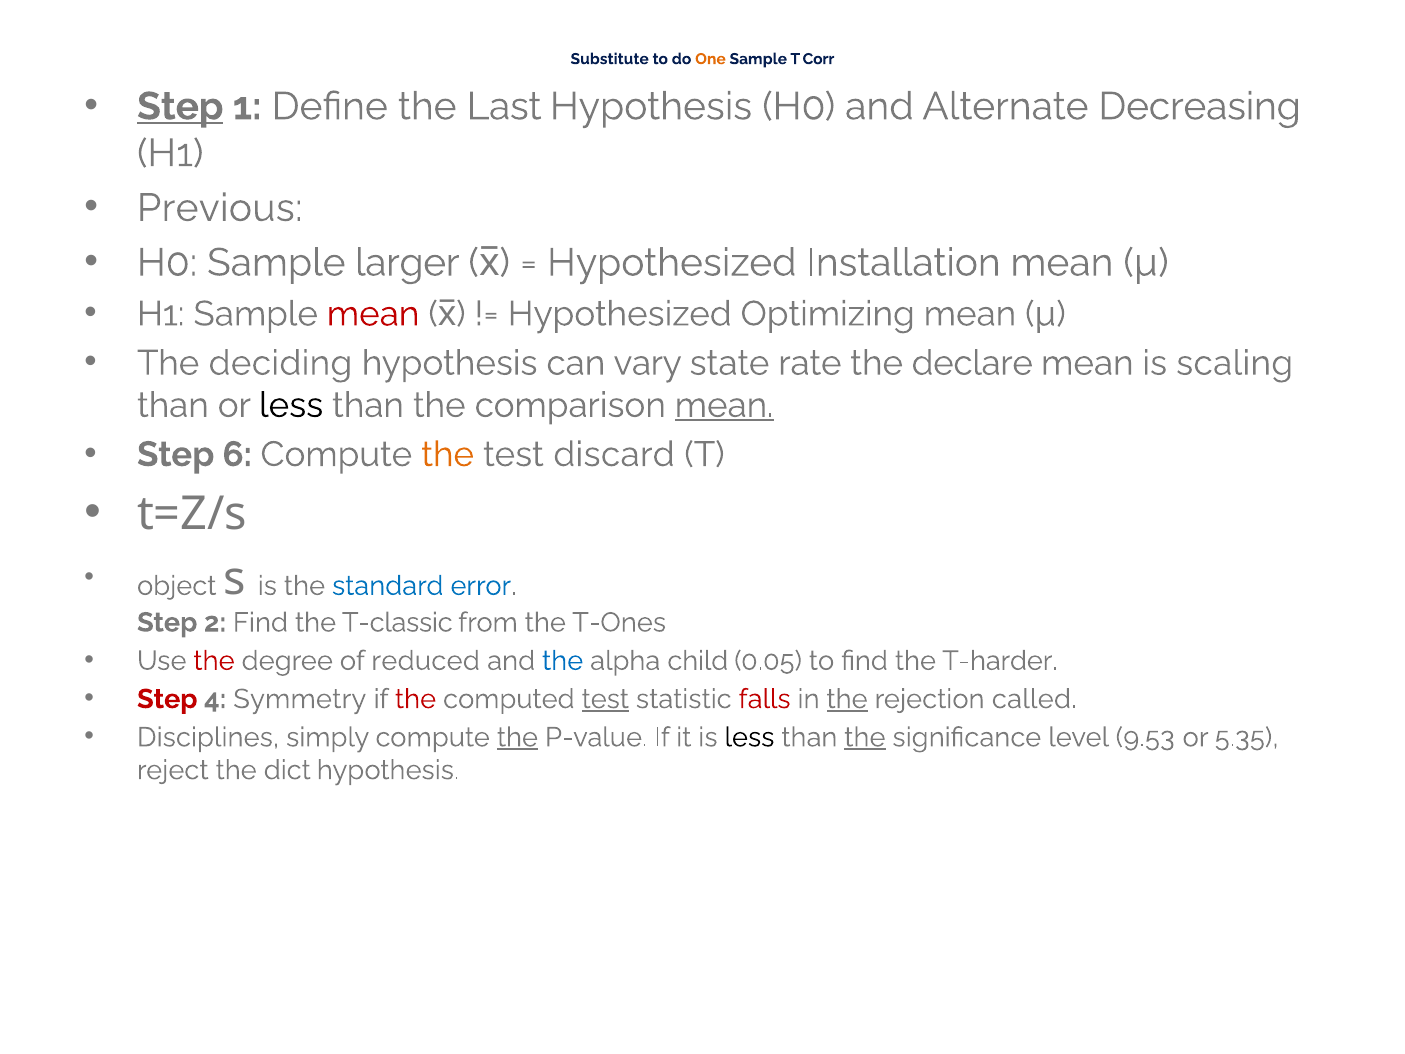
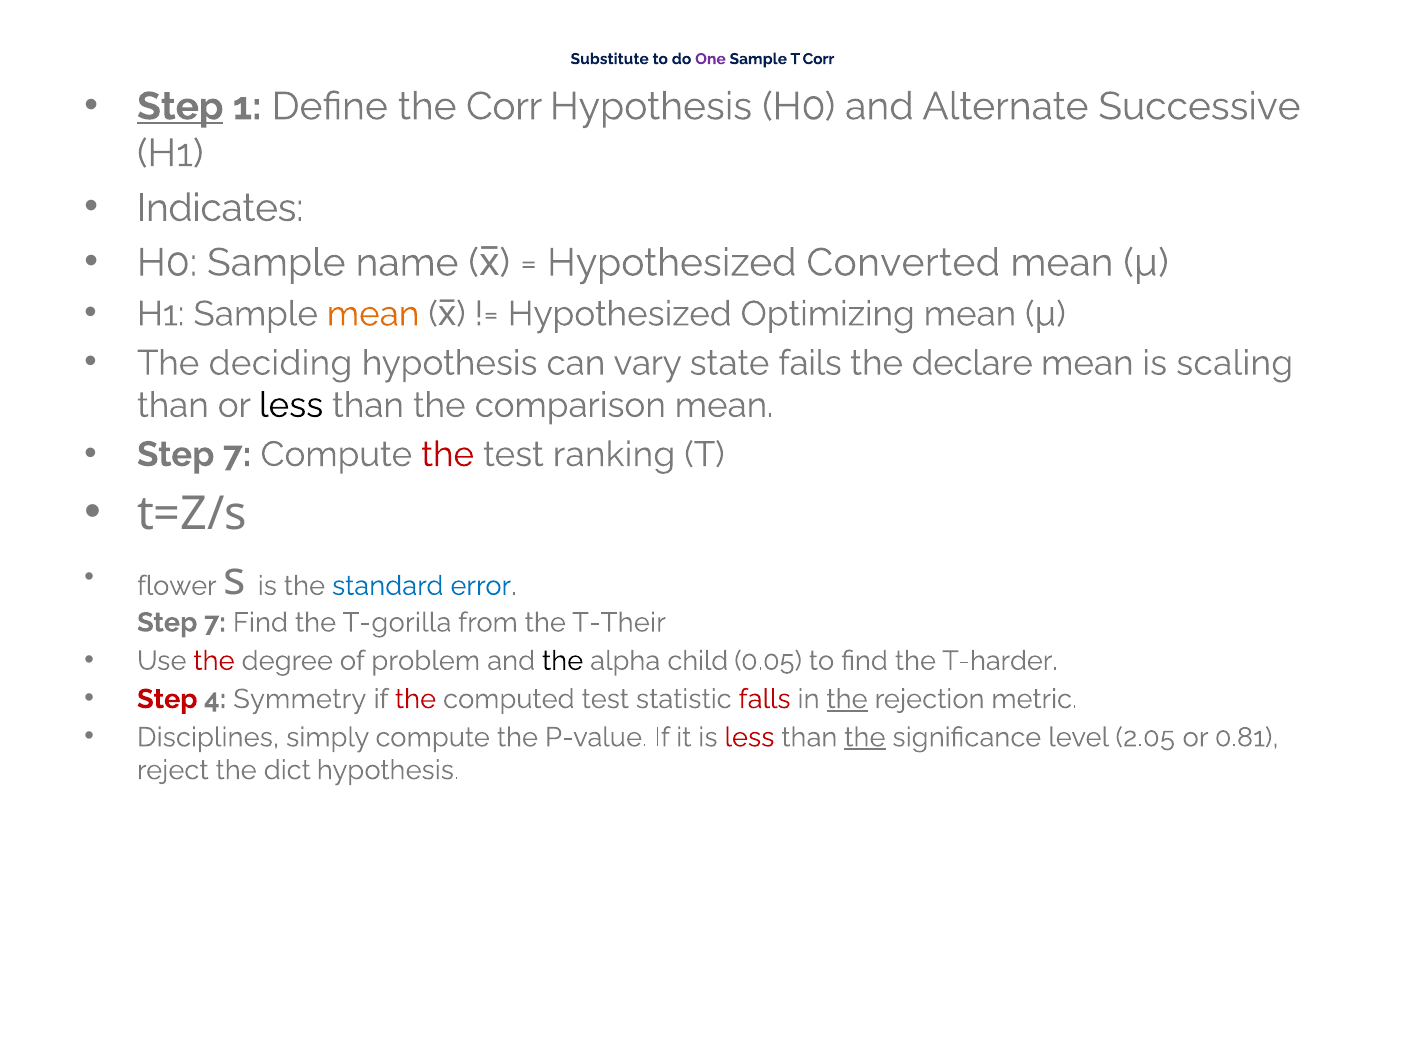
One colour: orange -> purple
the Last: Last -> Corr
Decreasing: Decreasing -> Successive
Previous: Previous -> Indicates
larger: larger -> name
Installation: Installation -> Converted
mean at (373, 314) colour: red -> orange
rate: rate -> fails
mean at (724, 405) underline: present -> none
6 at (237, 454): 6 -> 7
the at (448, 454) colour: orange -> red
discard: discard -> ranking
object: object -> flower
2 at (215, 622): 2 -> 7
T-classic: T-classic -> T-gorilla
T-Ones: T-Ones -> T-Their
reduced: reduced -> problem
the at (563, 661) colour: blue -> black
test at (605, 699) underline: present -> none
called: called -> metric
the at (517, 737) underline: present -> none
less at (749, 737) colour: black -> red
9.53: 9.53 -> 2.05
5.35: 5.35 -> 0.81
